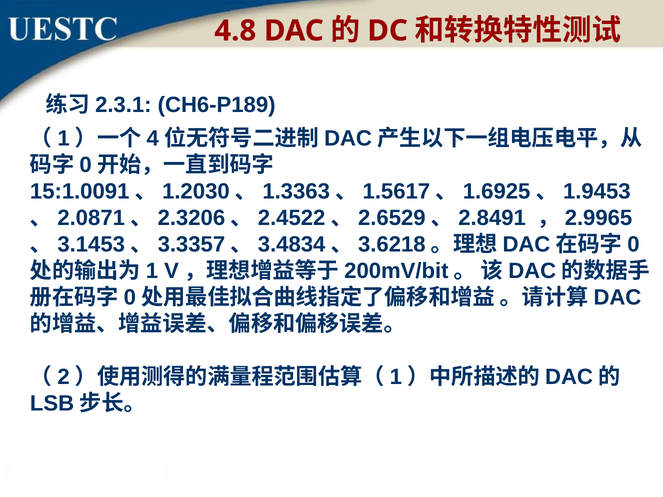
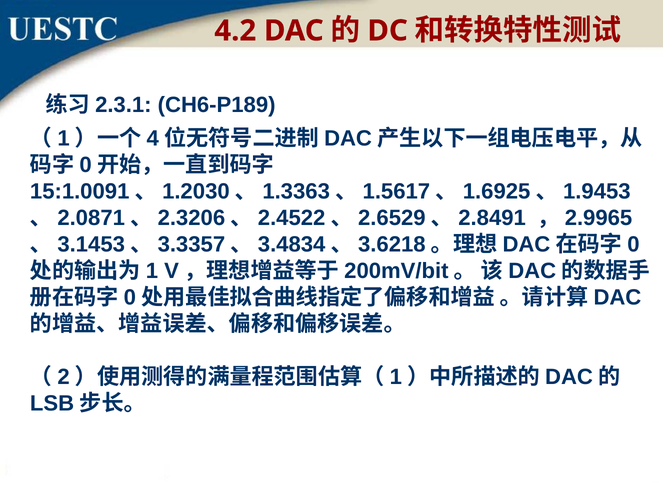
4.8: 4.8 -> 4.2
